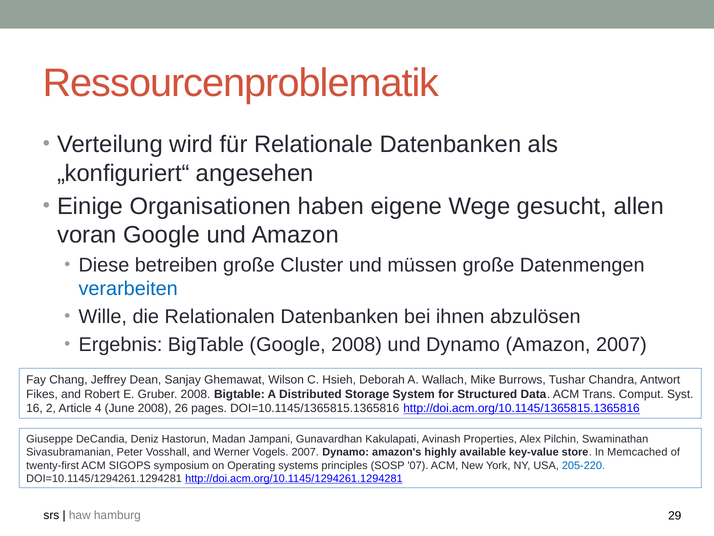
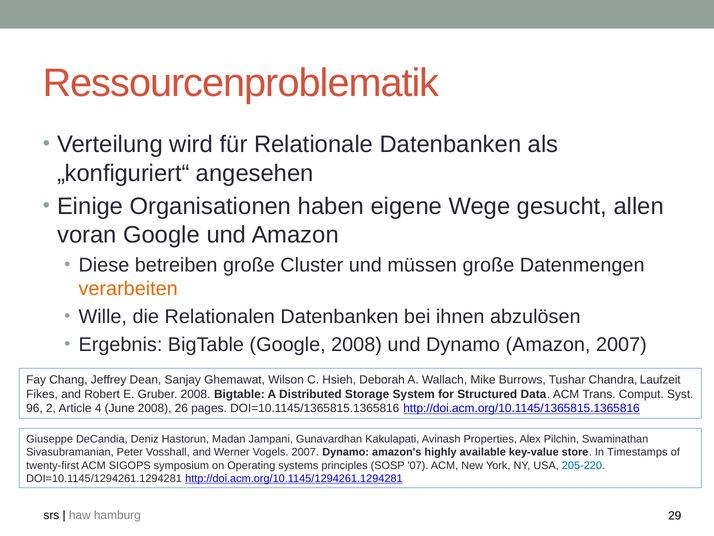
verarbeiten colour: blue -> orange
Antwort: Antwort -> Laufzeit
16: 16 -> 96
Memcached: Memcached -> Timestamps
